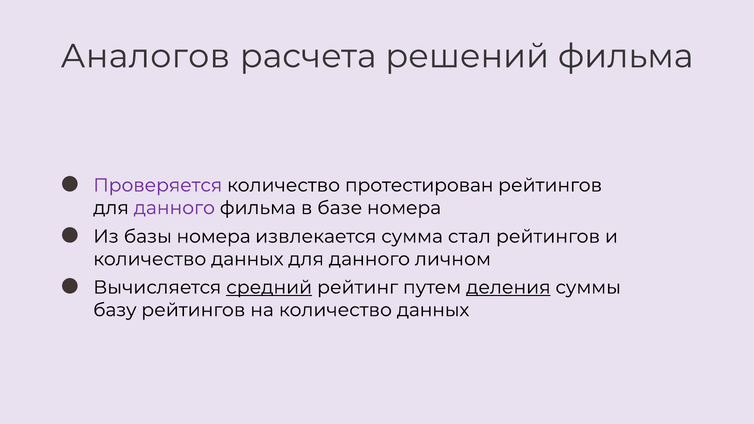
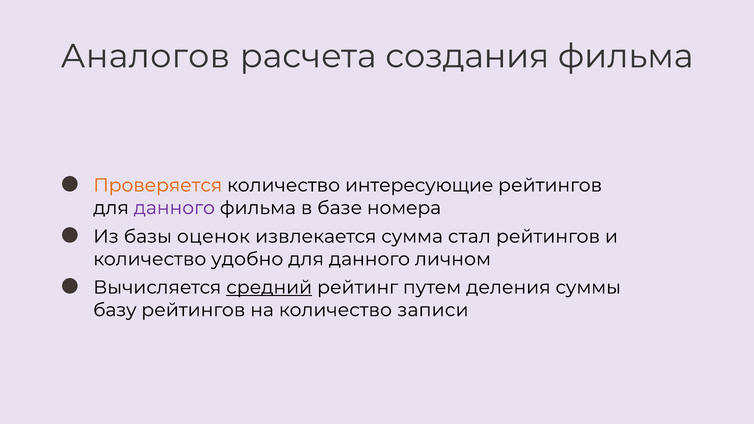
решений: решений -> создания
Проверяется colour: purple -> orange
протестирован: протестирован -> интересующие
базы номера: номера -> оценок
данных at (247, 259): данных -> удобно
деления underline: present -> none
на количество данных: данных -> записи
